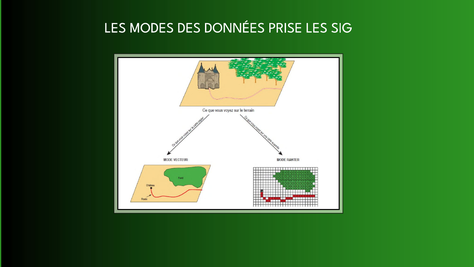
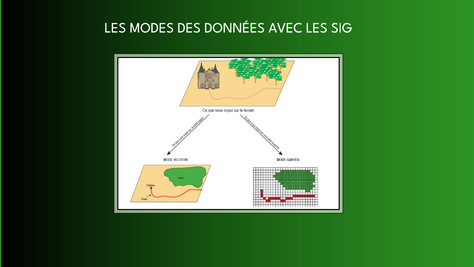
PRISE: PRISE -> AVEC
